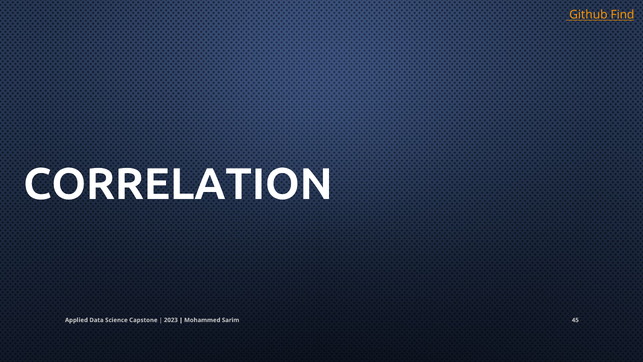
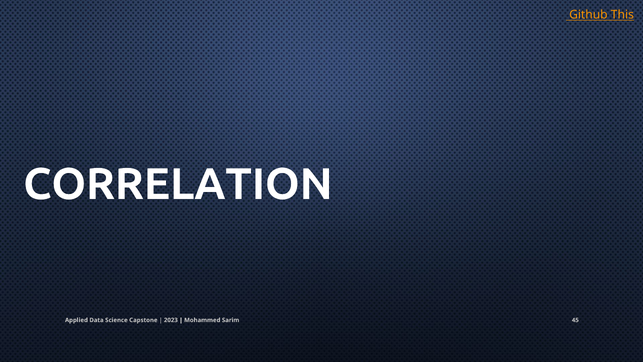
Find: Find -> This
